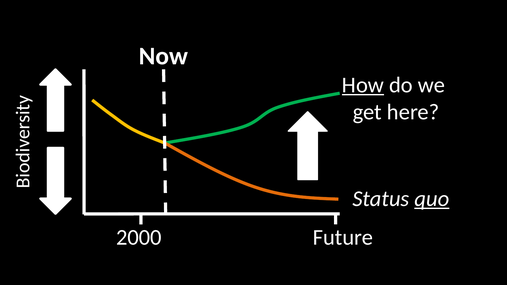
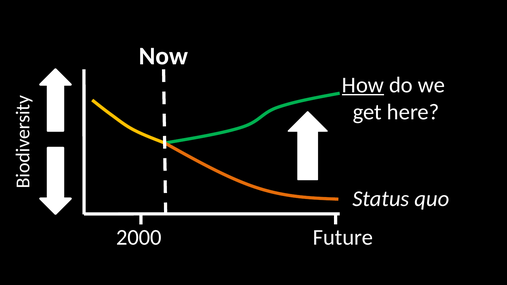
quo underline: present -> none
